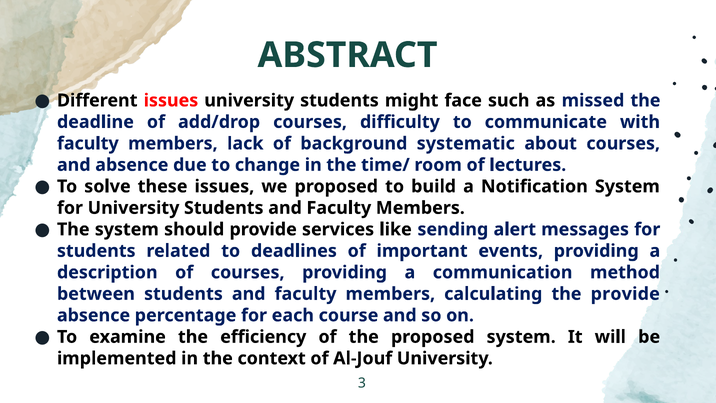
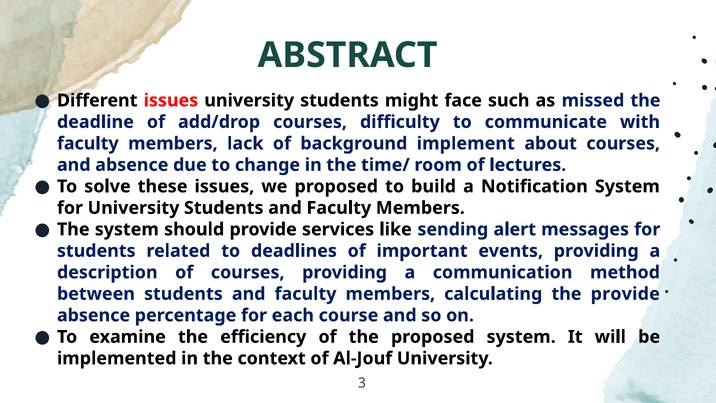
systematic: systematic -> implement
